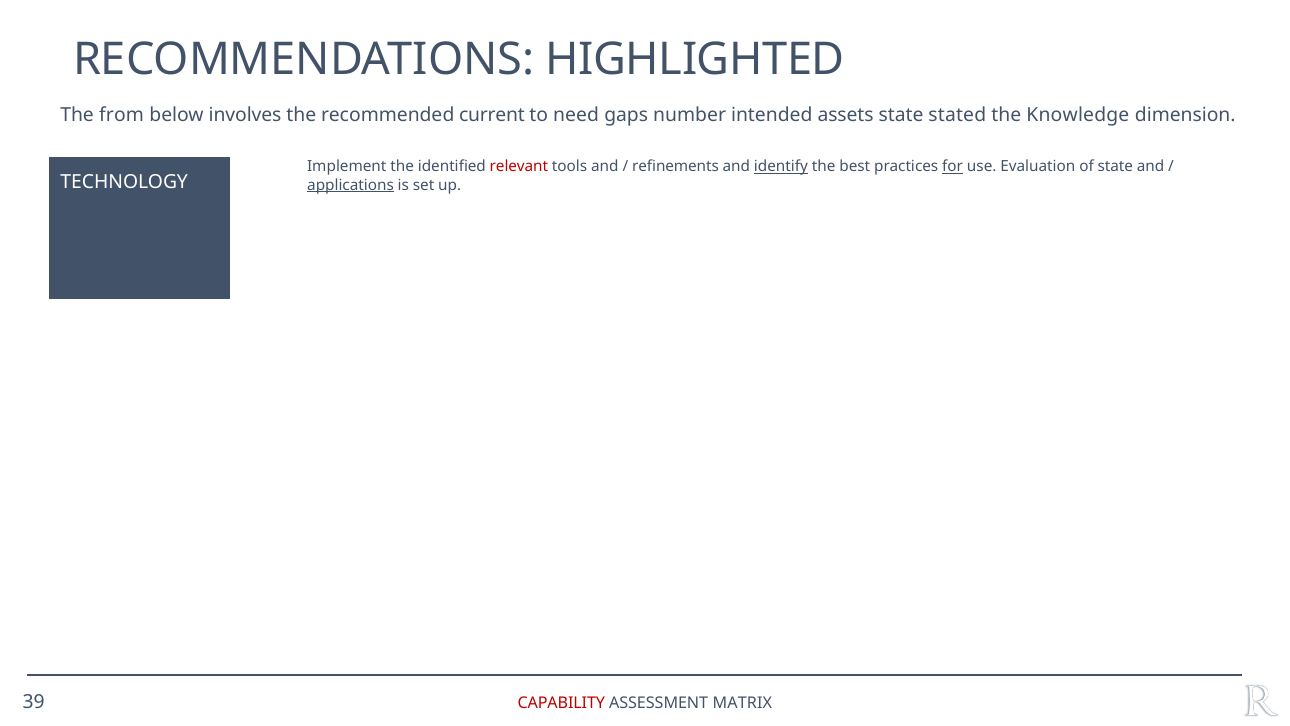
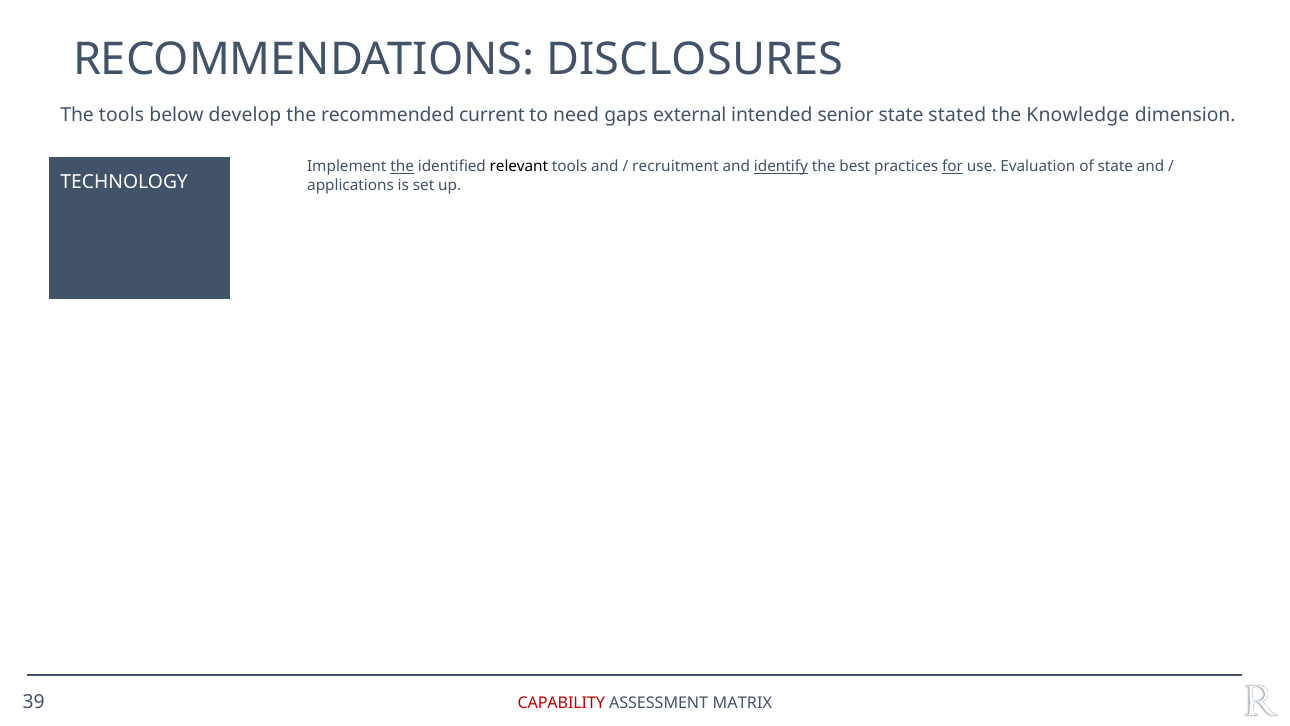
HIGHLIGHTED: HIGHLIGHTED -> DISCLOSURES
The from: from -> tools
involves: involves -> develop
number: number -> external
assets: assets -> senior
the at (402, 167) underline: none -> present
relevant colour: red -> black
refinements: refinements -> recruitment
applications underline: present -> none
